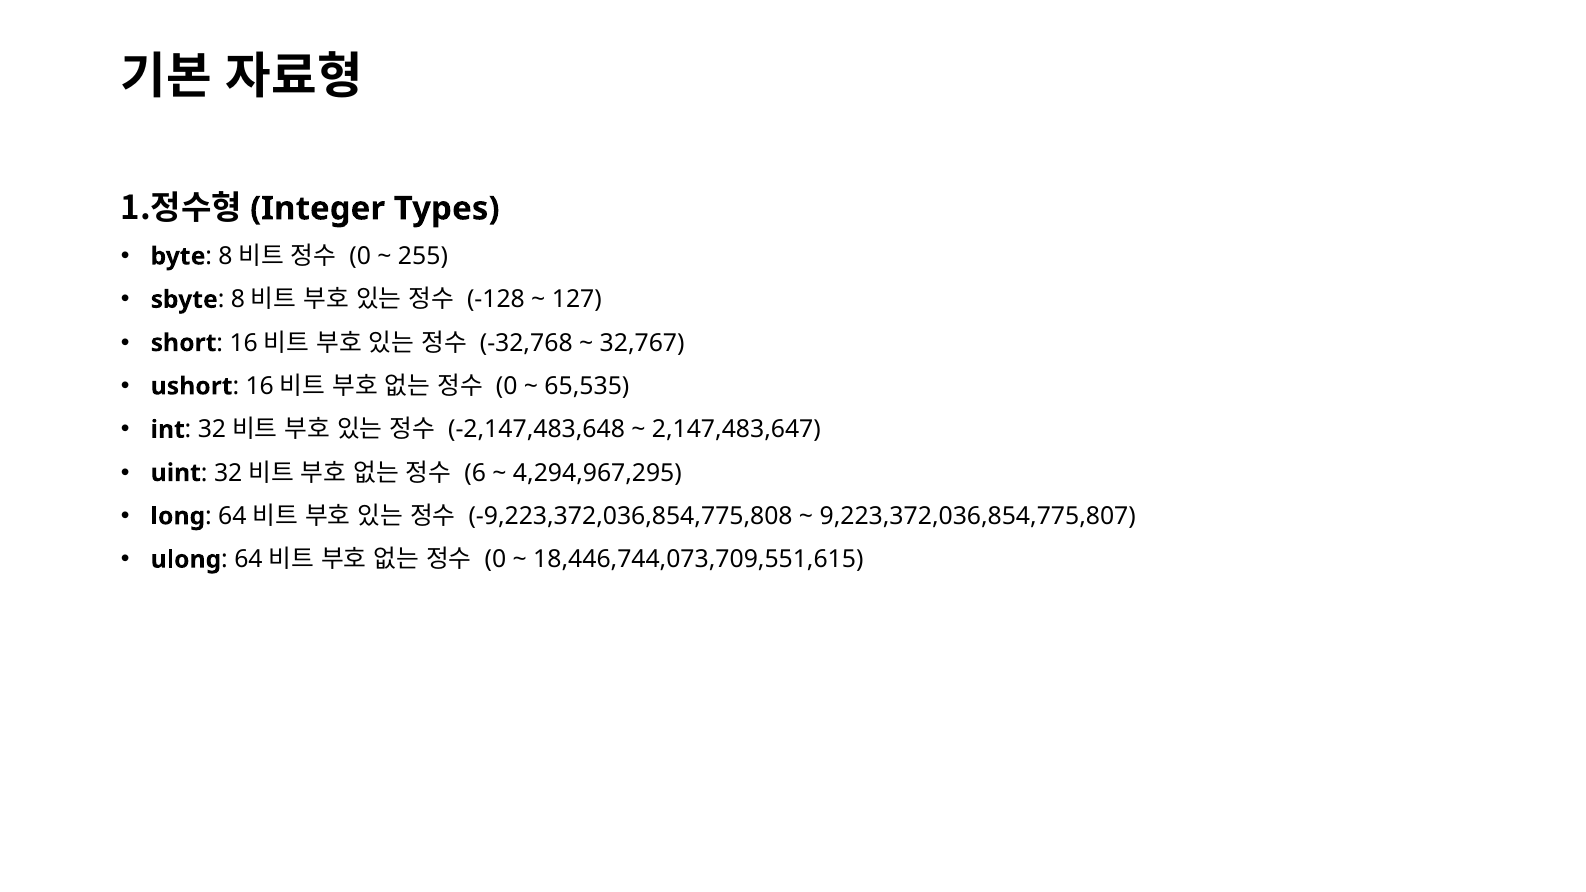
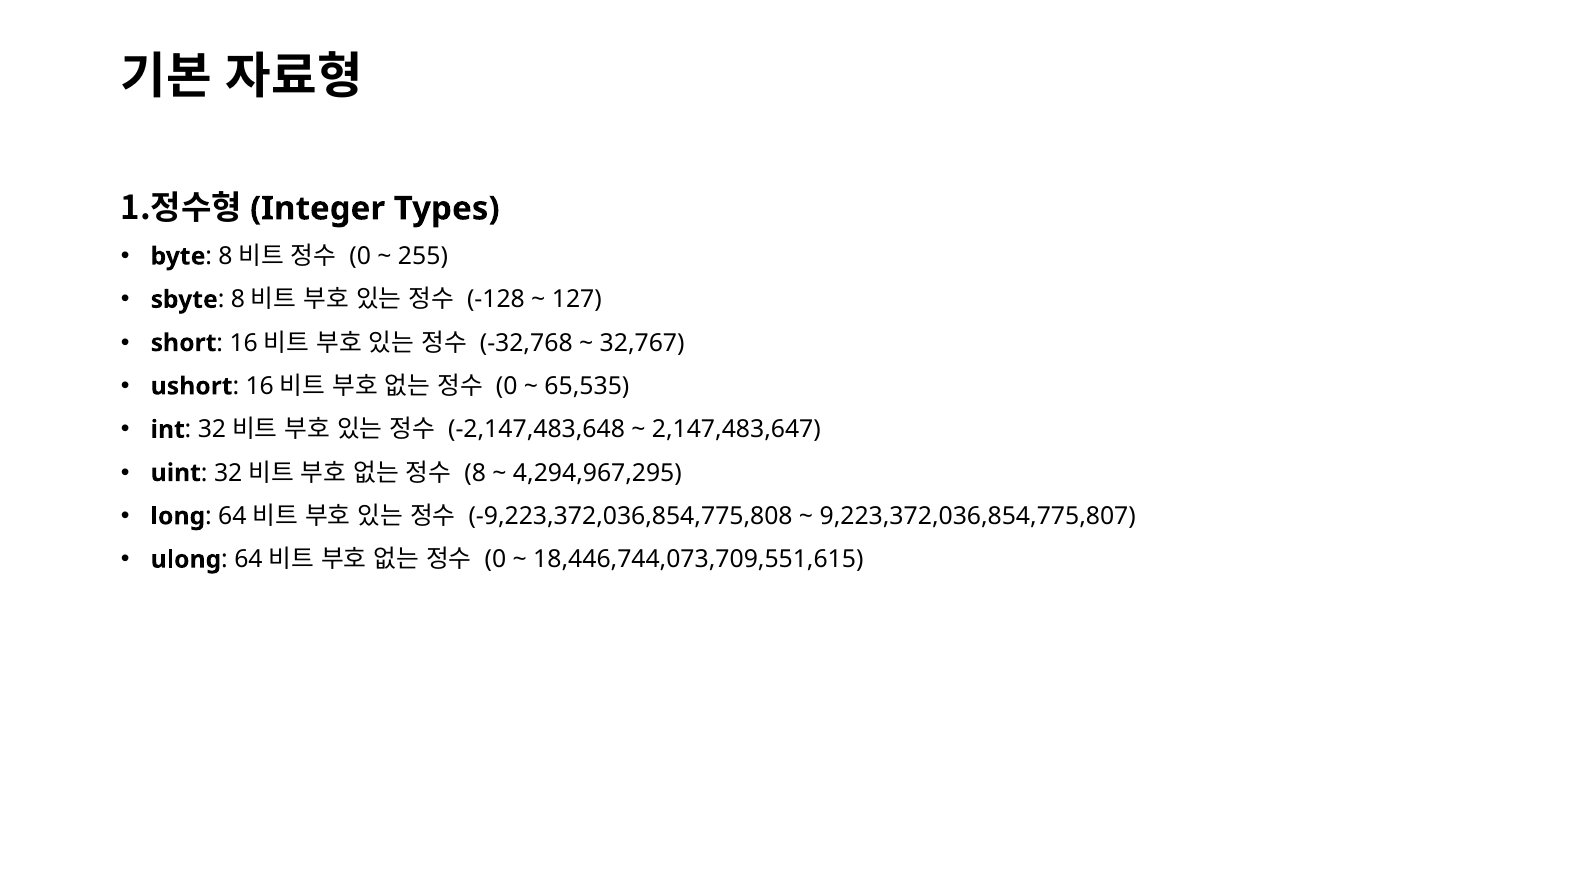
6: 6 -> 8
